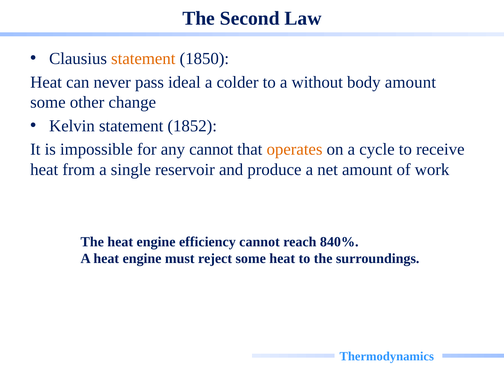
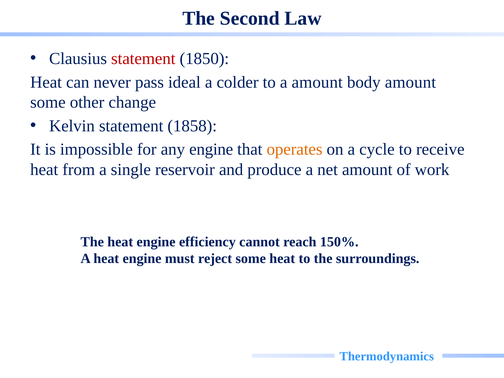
statement at (143, 59) colour: orange -> red
a without: without -> amount
1852: 1852 -> 1858
any cannot: cannot -> engine
840%: 840% -> 150%
